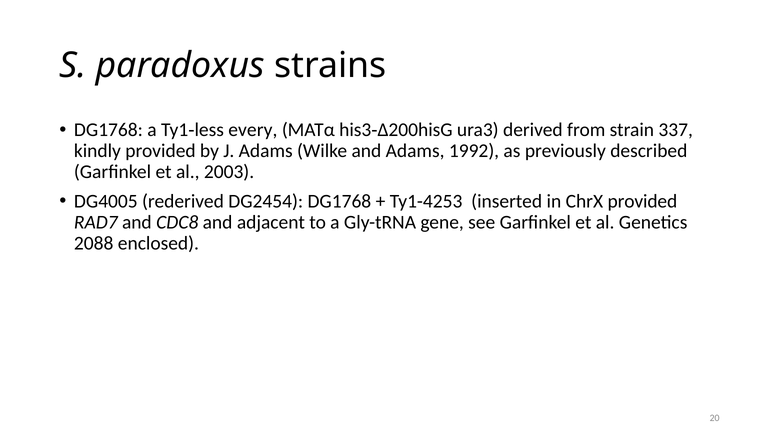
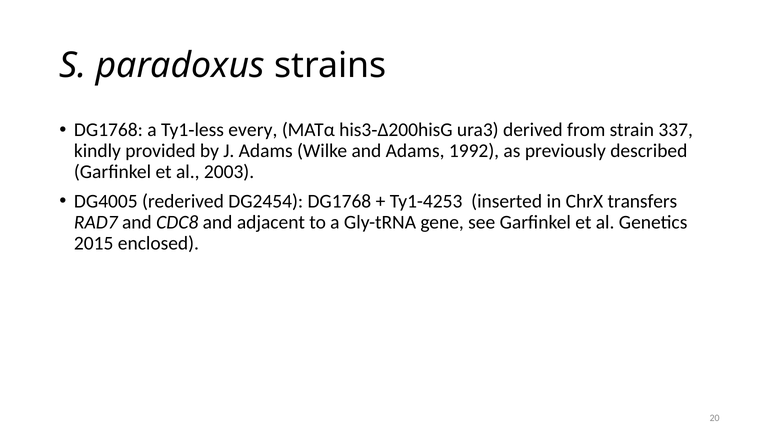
ChrX provided: provided -> transfers
2088: 2088 -> 2015
